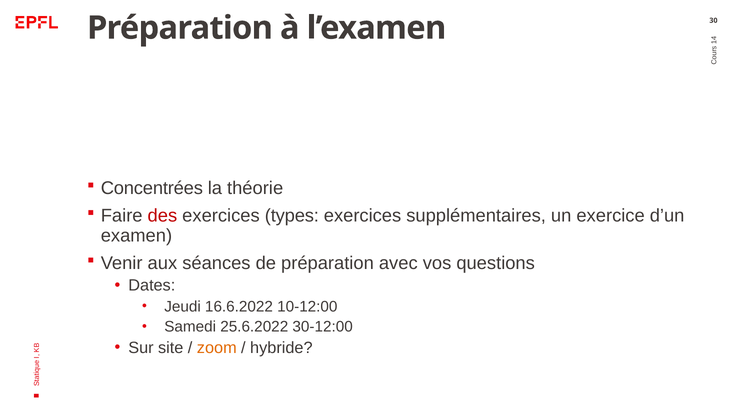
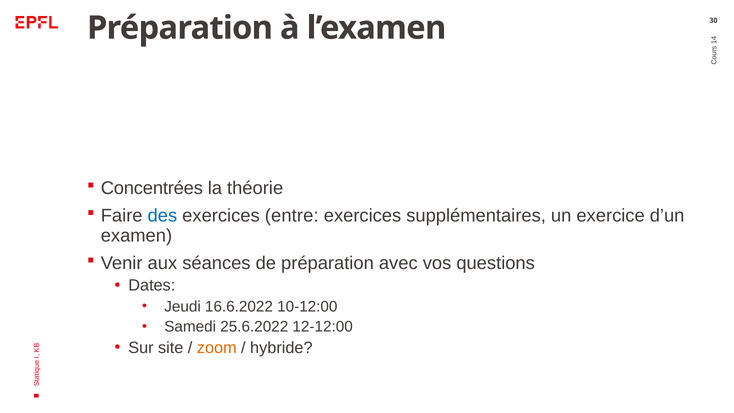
des colour: red -> blue
types: types -> entre
30-12:00: 30-12:00 -> 12-12:00
